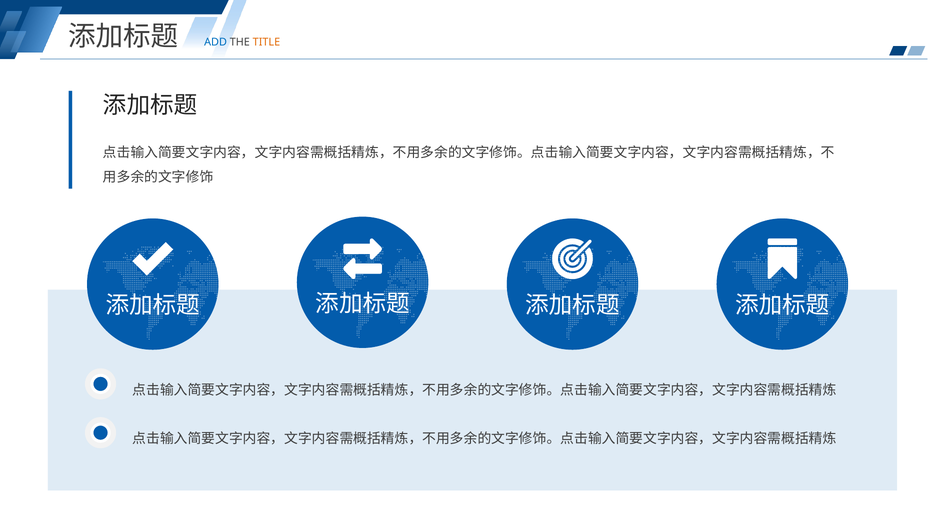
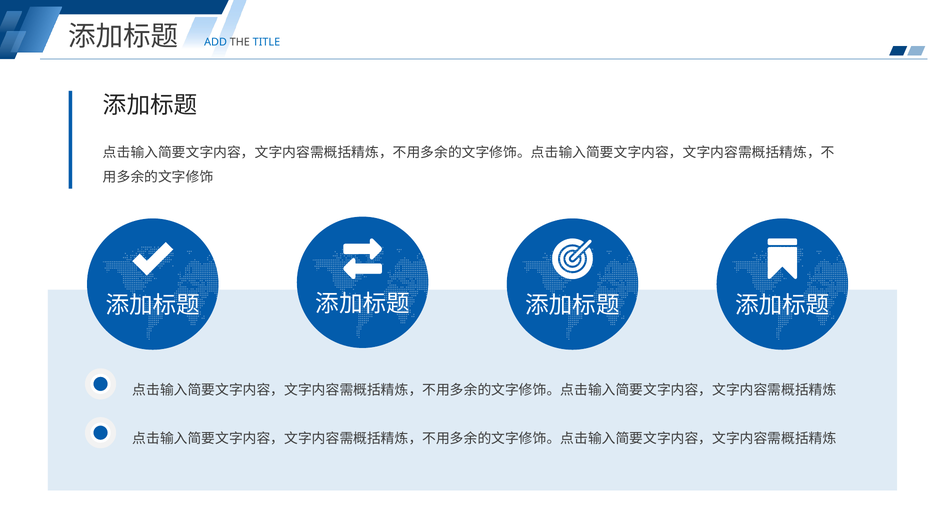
TITLE colour: orange -> blue
